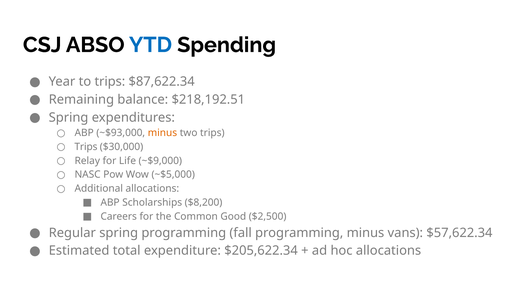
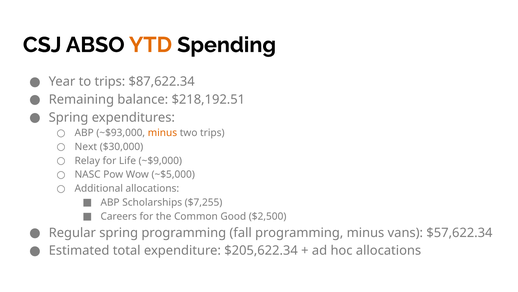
YTD colour: blue -> orange
Trips at (86, 146): Trips -> Next
$8,200: $8,200 -> $7,255
